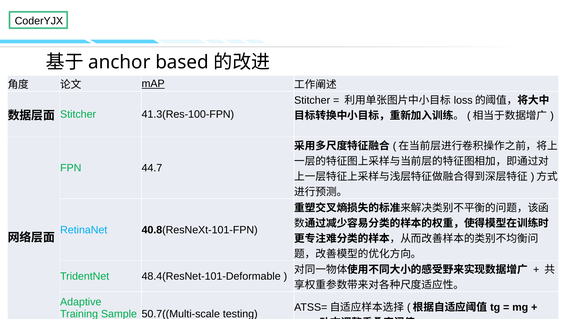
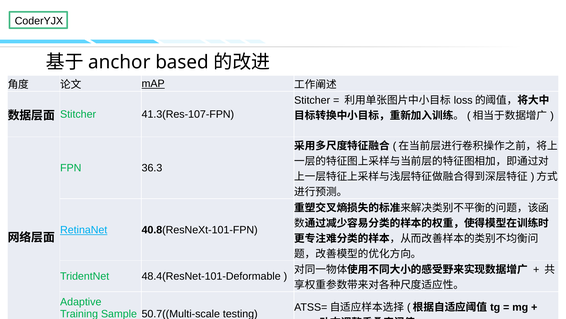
41.3(Res-100-FPN: 41.3(Res-100-FPN -> 41.3(Res-107-FPN
44.7: 44.7 -> 36.3
RetinaNet underline: none -> present
